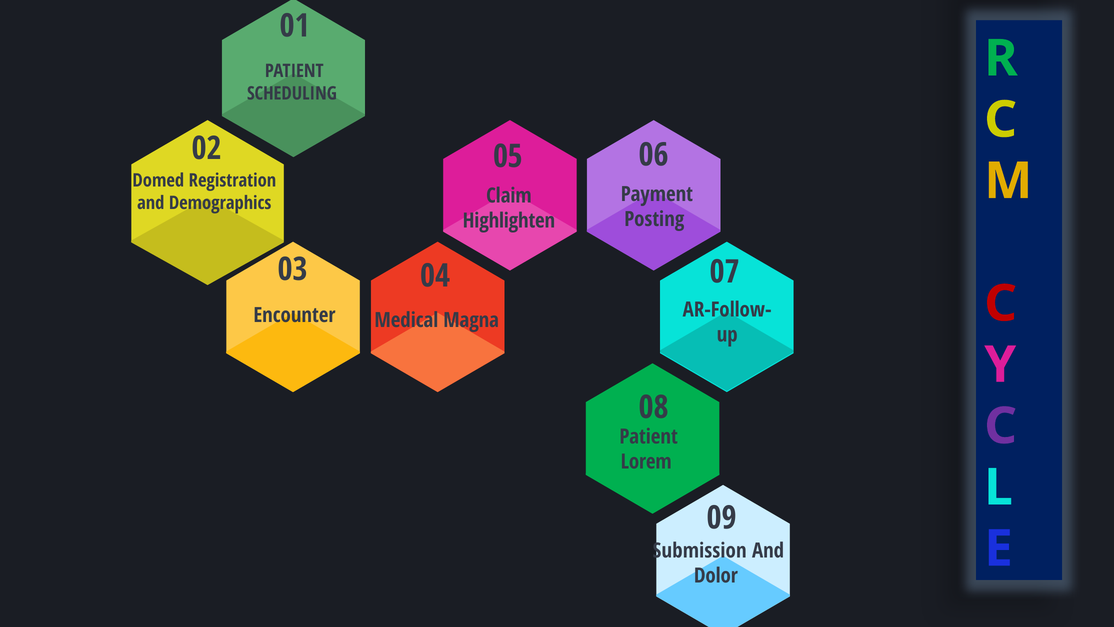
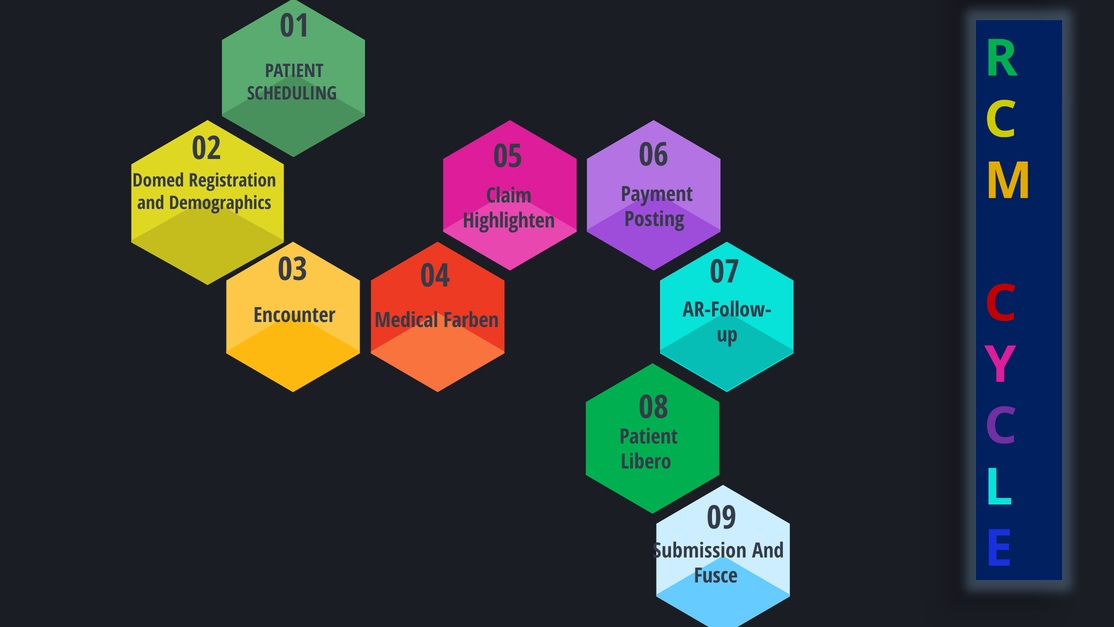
Magna: Magna -> Farben
Lorem: Lorem -> Libero
Dolor: Dolor -> Fusce
